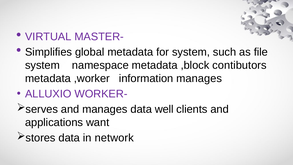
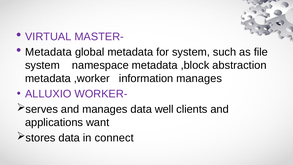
Simplifies at (49, 52): Simplifies -> Metadata
contibutors: contibutors -> abstraction
network: network -> connect
